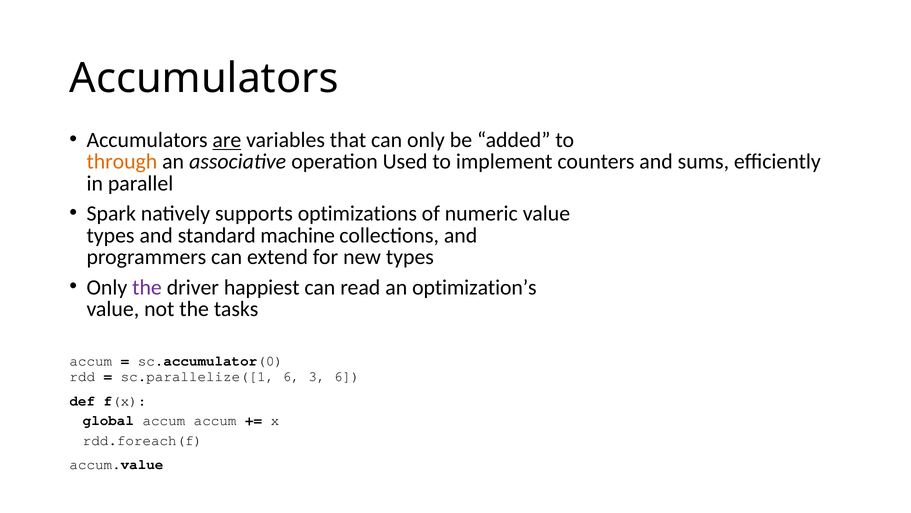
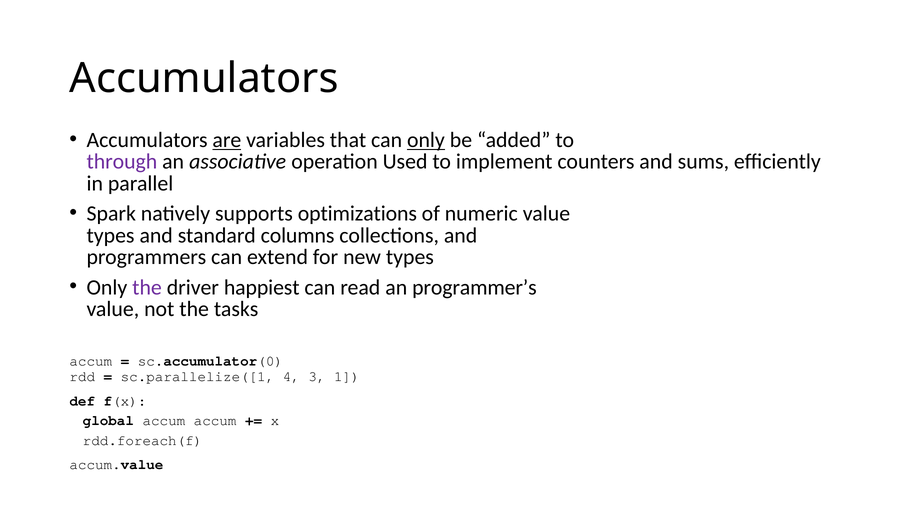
only at (426, 140) underline: none -> present
through colour: orange -> purple
machine: machine -> columns
optimization’s: optimization’s -> programmer’s
sc.parallelize([1 6: 6 -> 4
3 6: 6 -> 1
